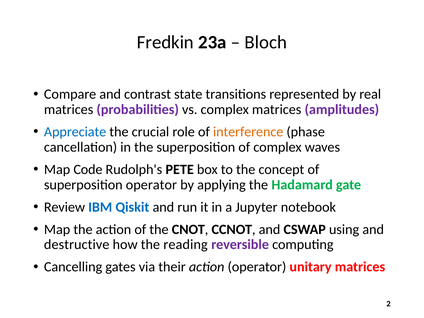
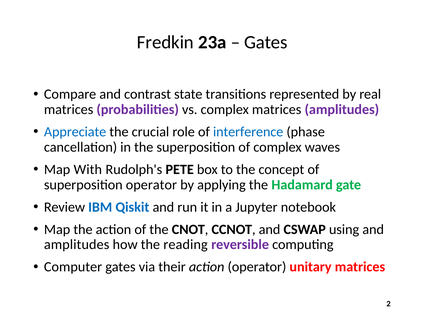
Bloch at (266, 42): Bloch -> Gates
interference colour: orange -> blue
Code: Code -> With
destructive at (77, 245): destructive -> amplitudes
Cancelling: Cancelling -> Computer
